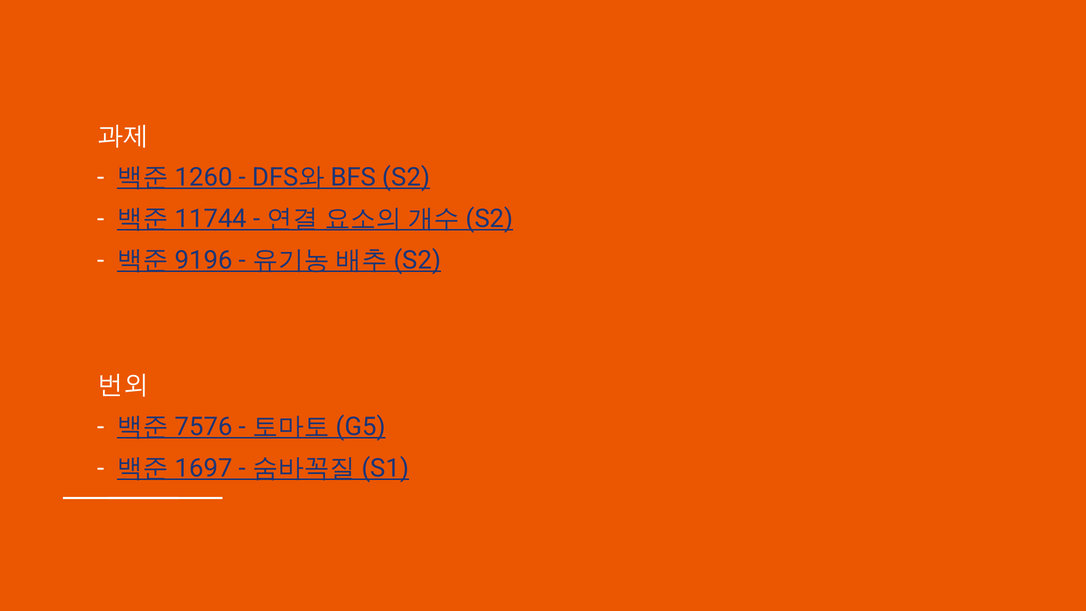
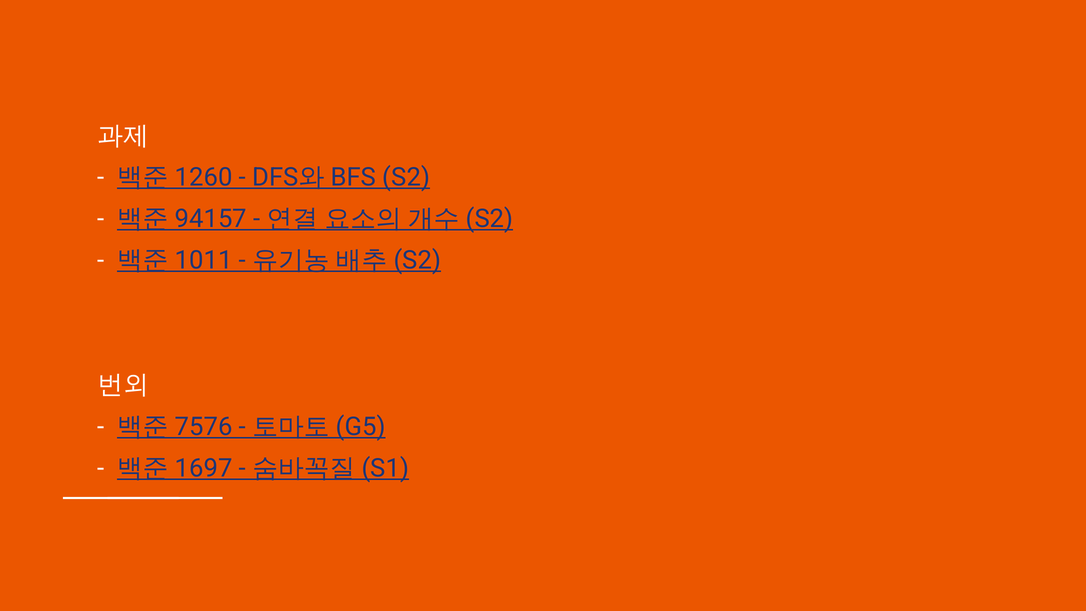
11744: 11744 -> 94157
9196: 9196 -> 1011
